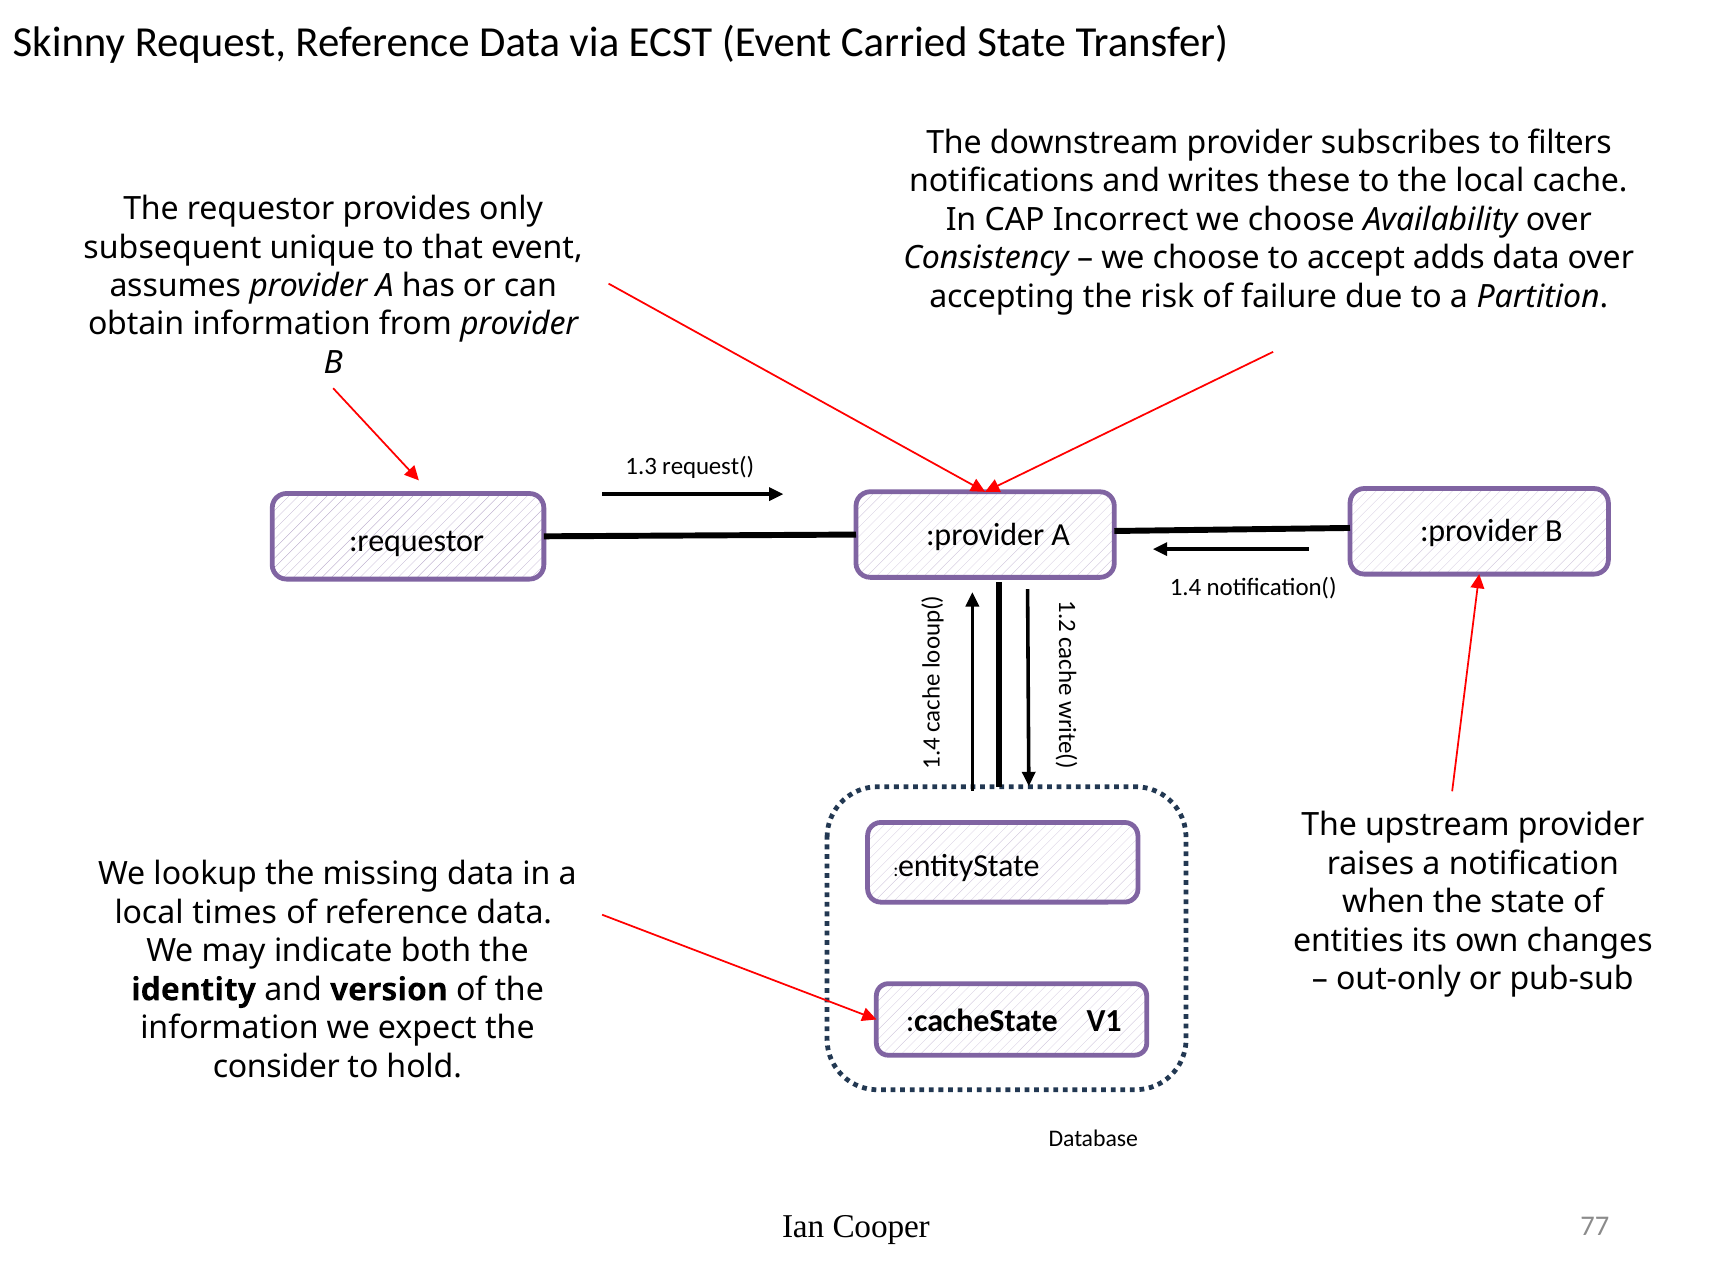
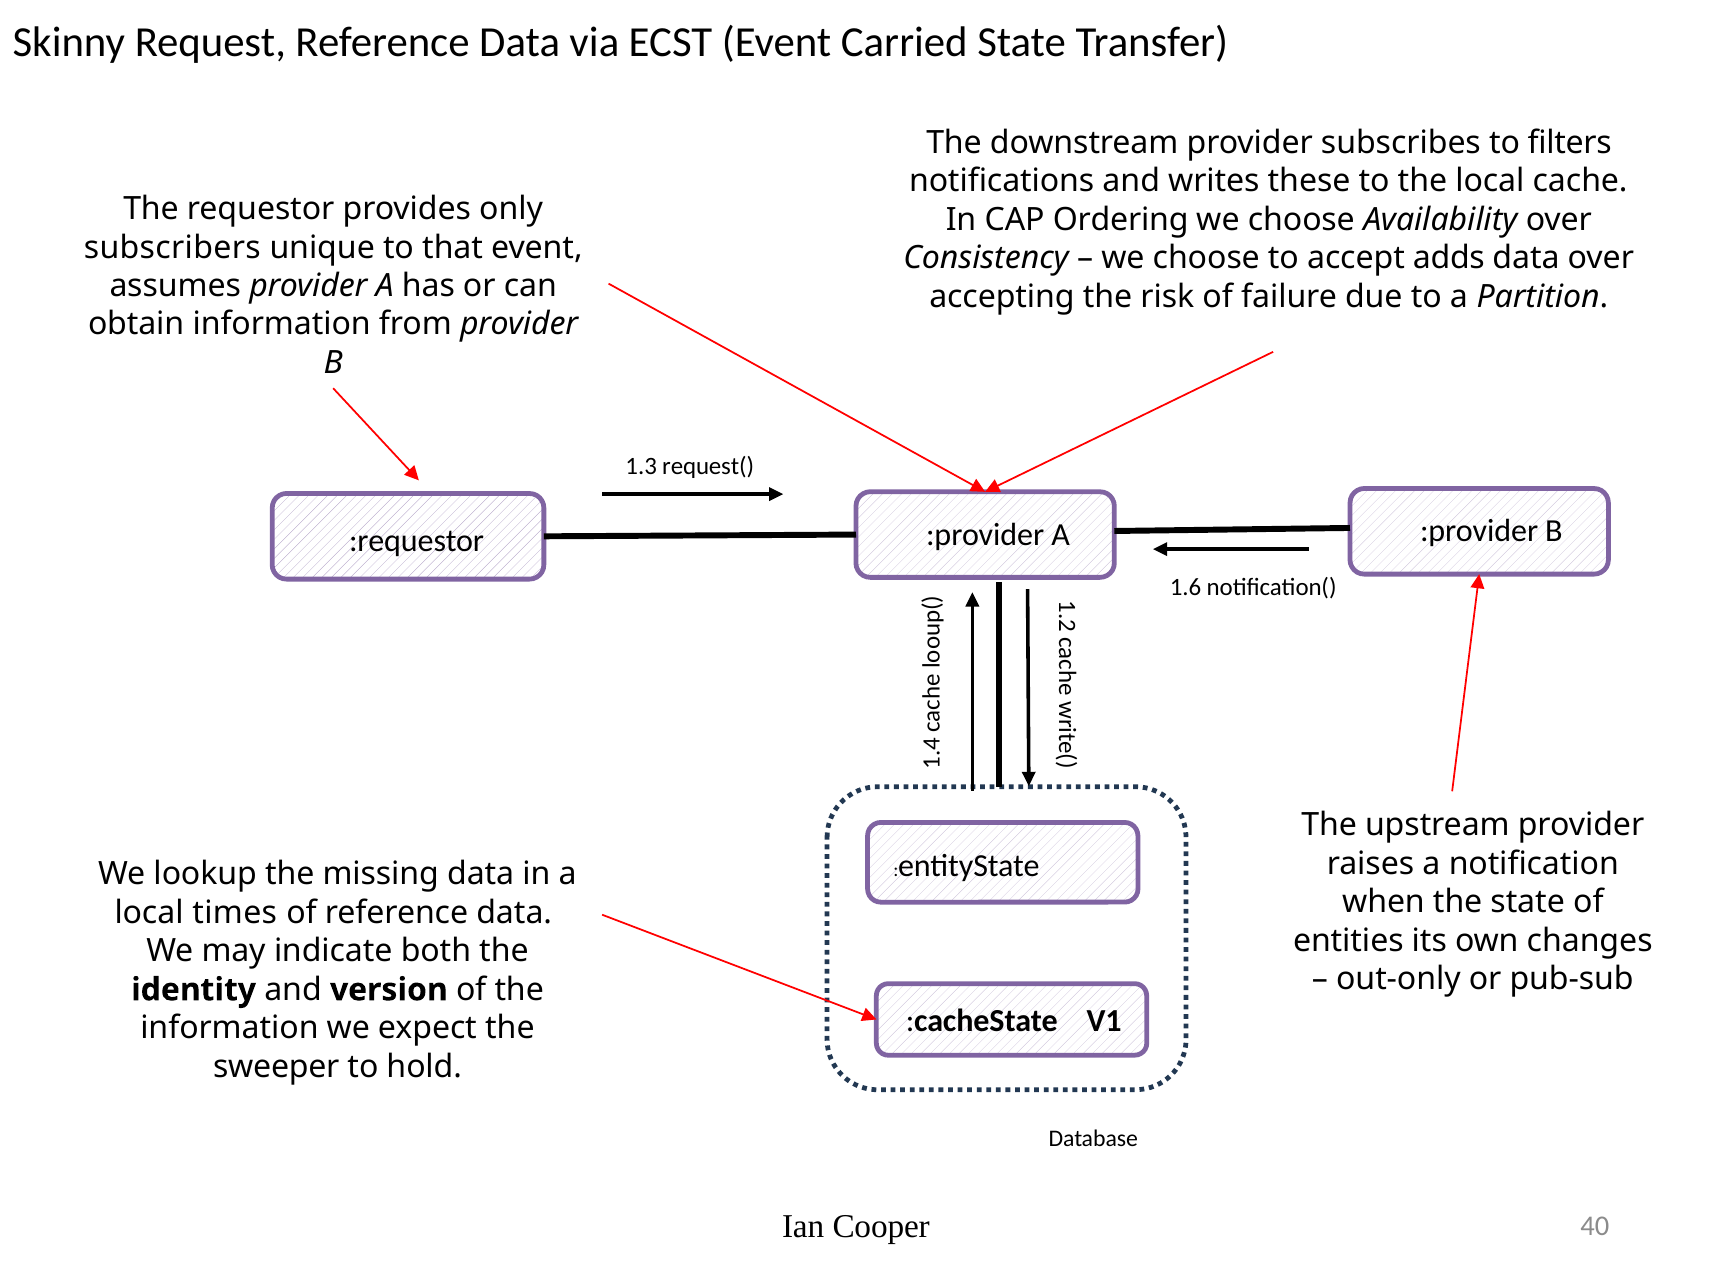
Incorrect: Incorrect -> Ordering
subsequent: subsequent -> subscribers
1.4: 1.4 -> 1.6
consider: consider -> sweeper
77: 77 -> 40
